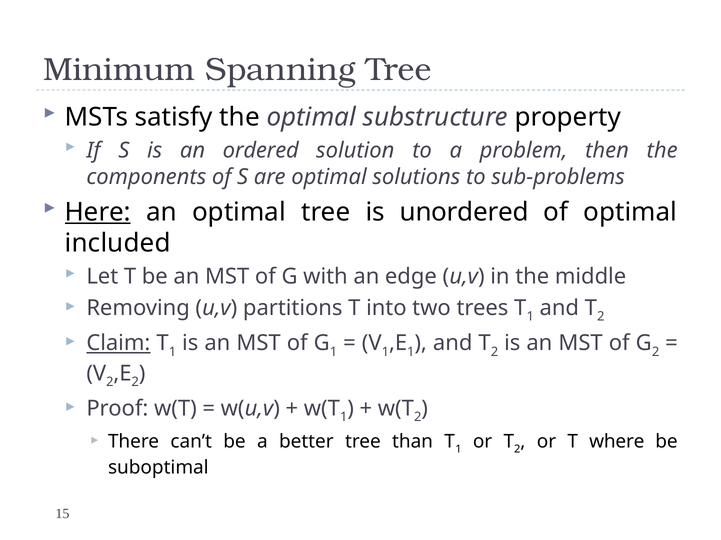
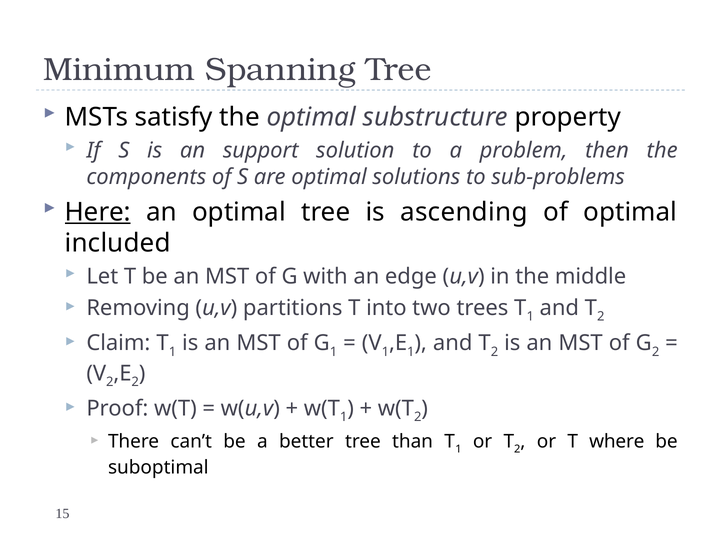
ordered: ordered -> support
unordered: unordered -> ascending
Claim underline: present -> none
